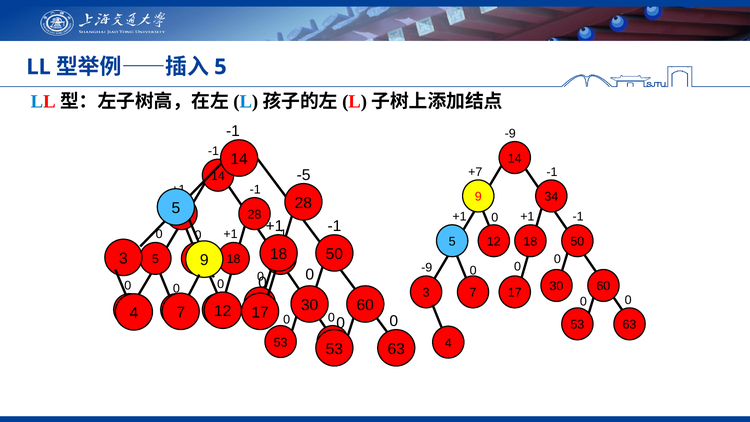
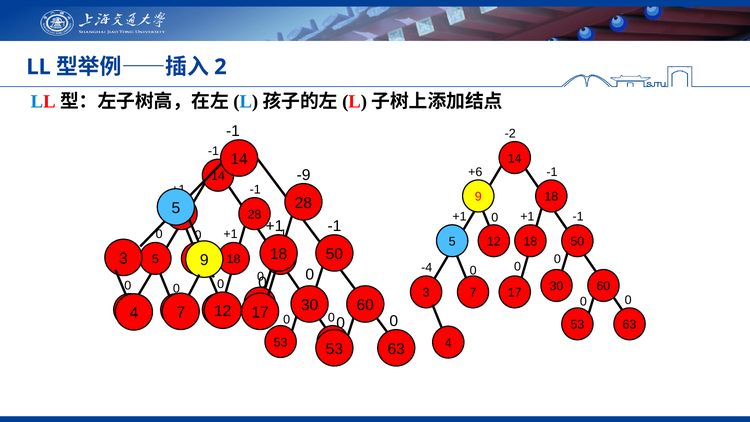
5 at (220, 67): 5 -> 2
-9 at (510, 133): -9 -> -2
+7: +7 -> +6
-5: -5 -> -9
9 34: 34 -> 18
-9 at (427, 268): -9 -> -4
